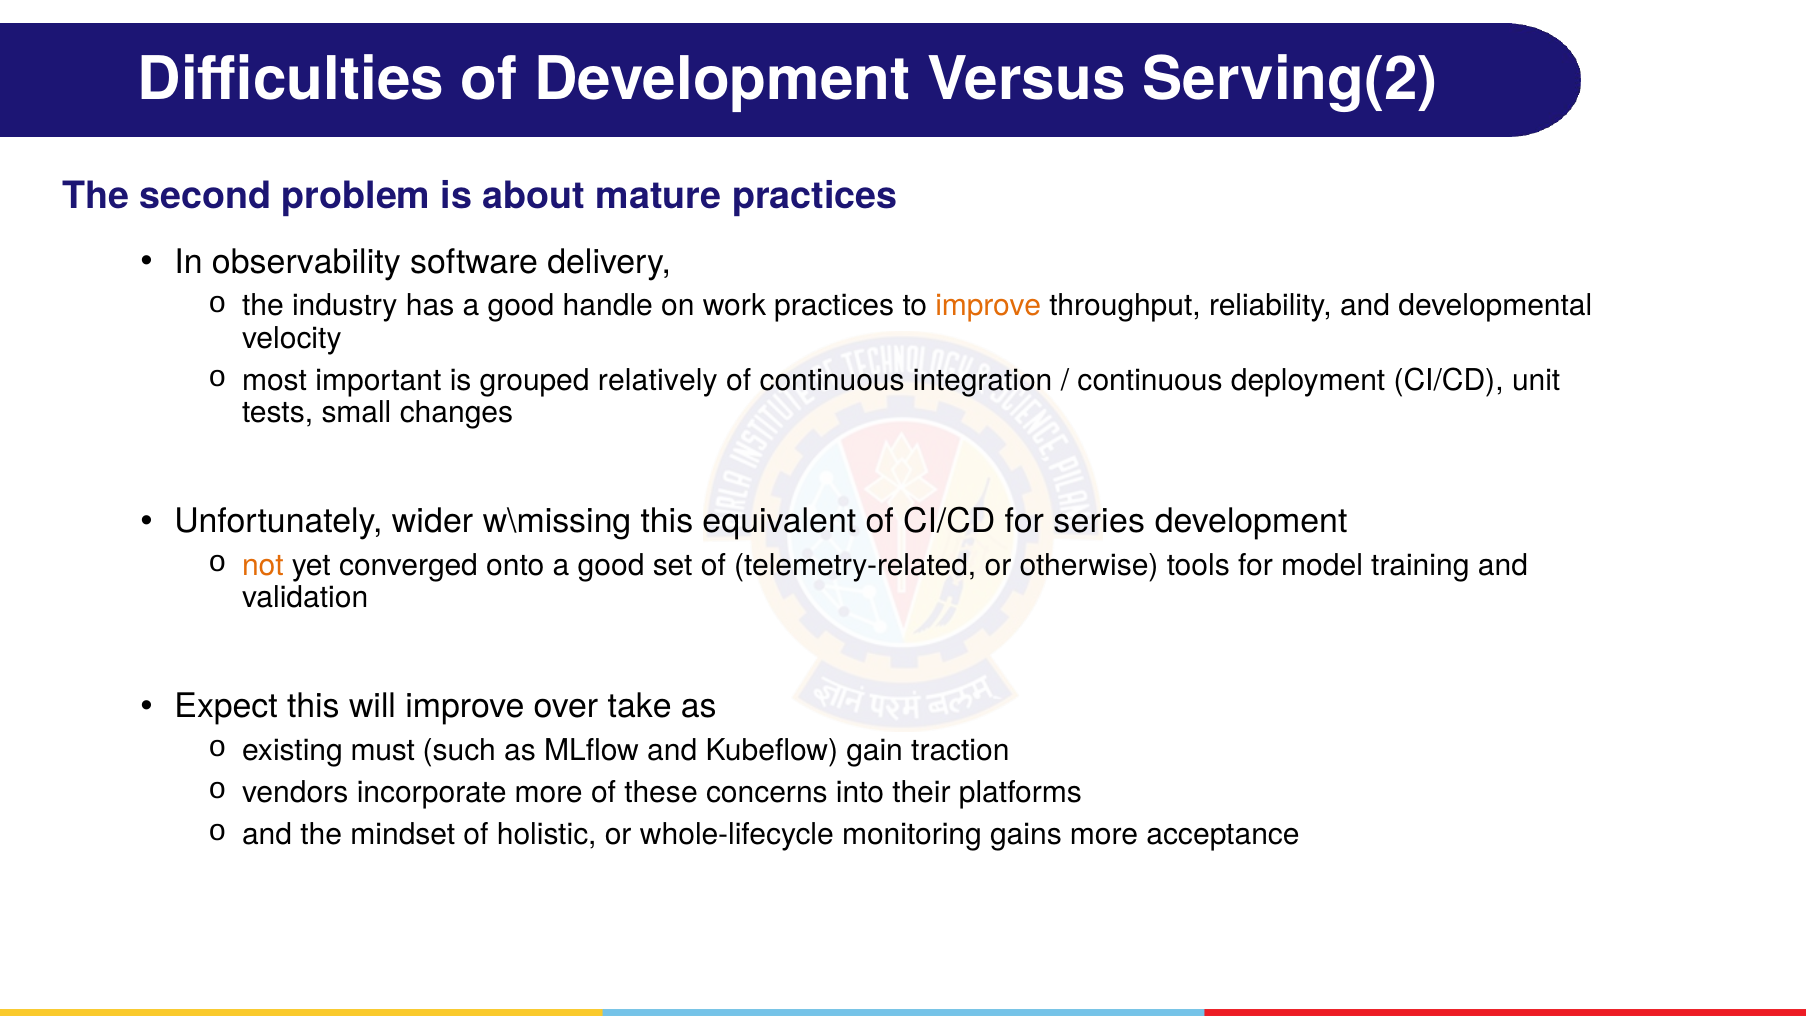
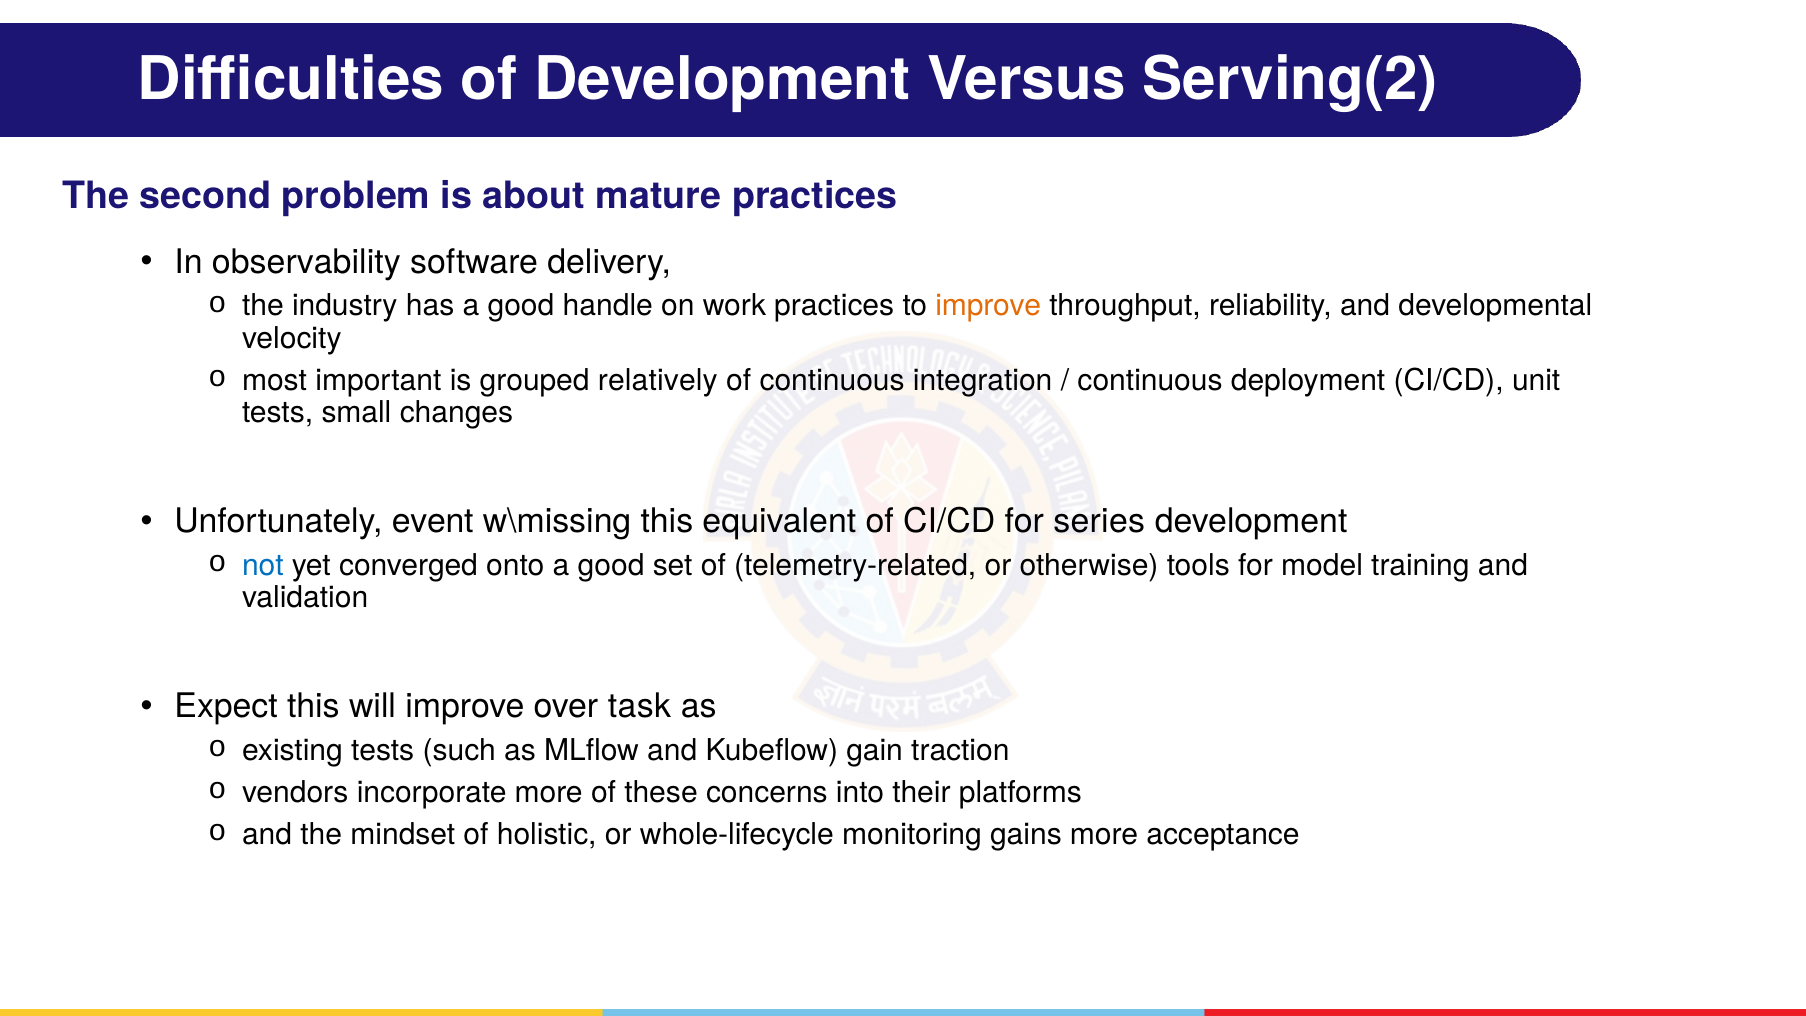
wider: wider -> event
not colour: orange -> blue
take: take -> task
existing must: must -> tests
